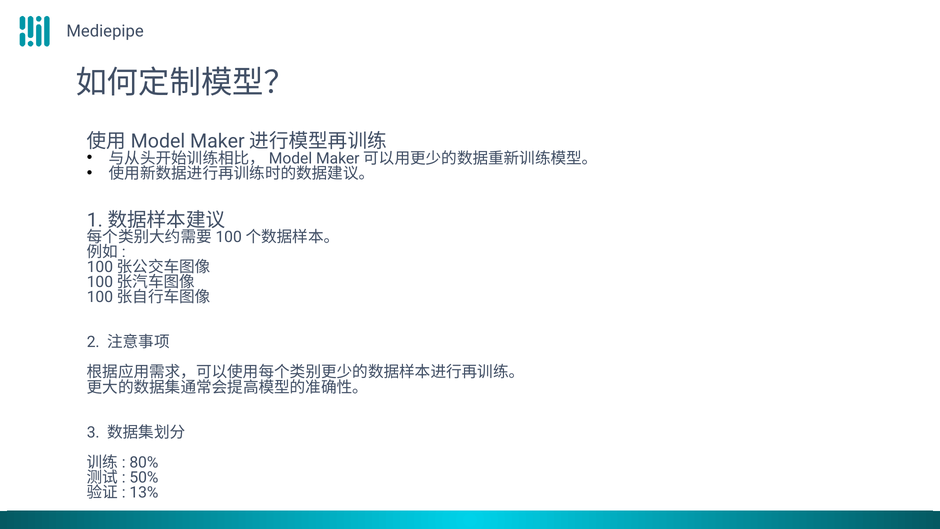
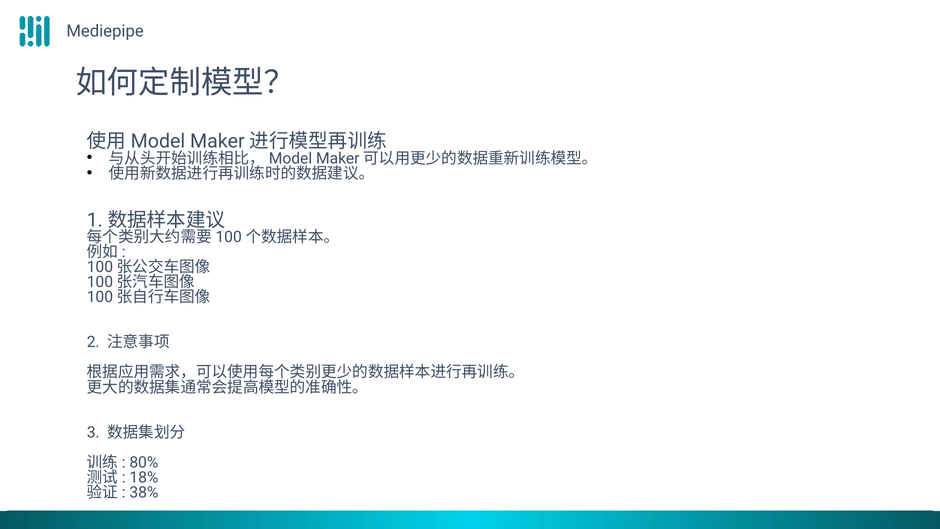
50%: 50% -> 18%
13%: 13% -> 38%
